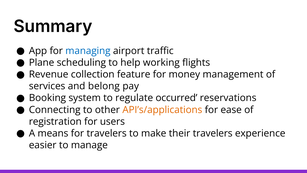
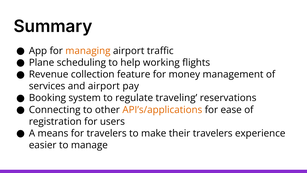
managing colour: blue -> orange
and belong: belong -> airport
occurred: occurred -> traveling
